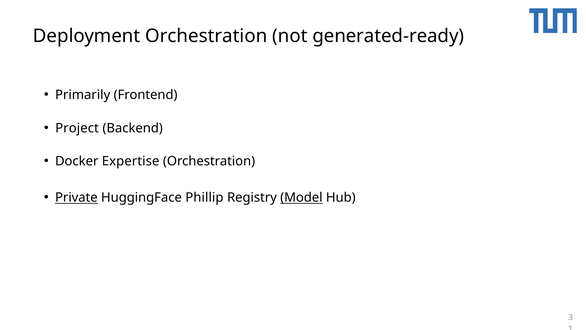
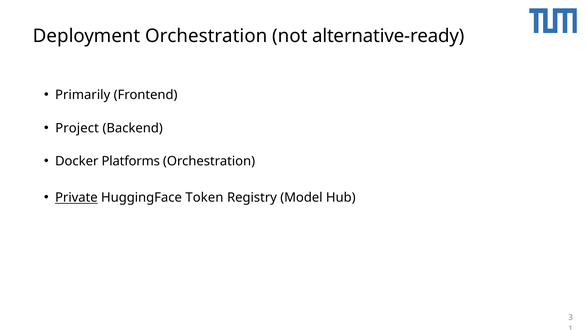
generated-ready: generated-ready -> alternative-ready
Expertise: Expertise -> Platforms
Phillip: Phillip -> Token
Model underline: present -> none
